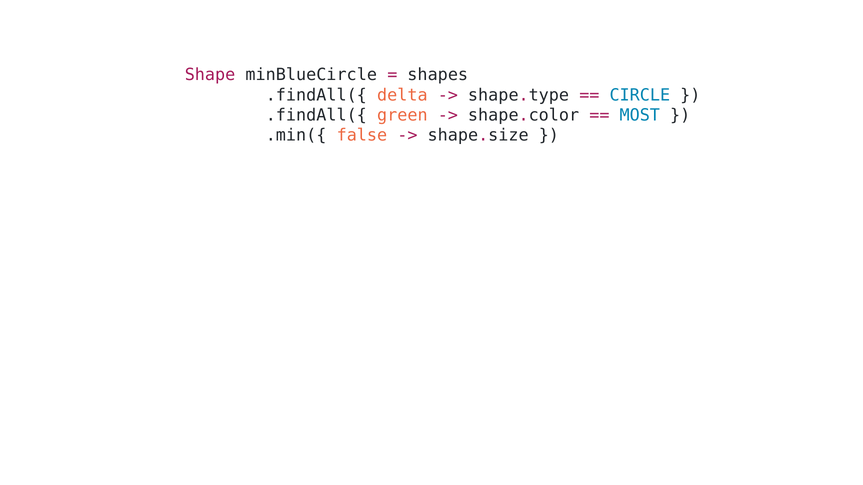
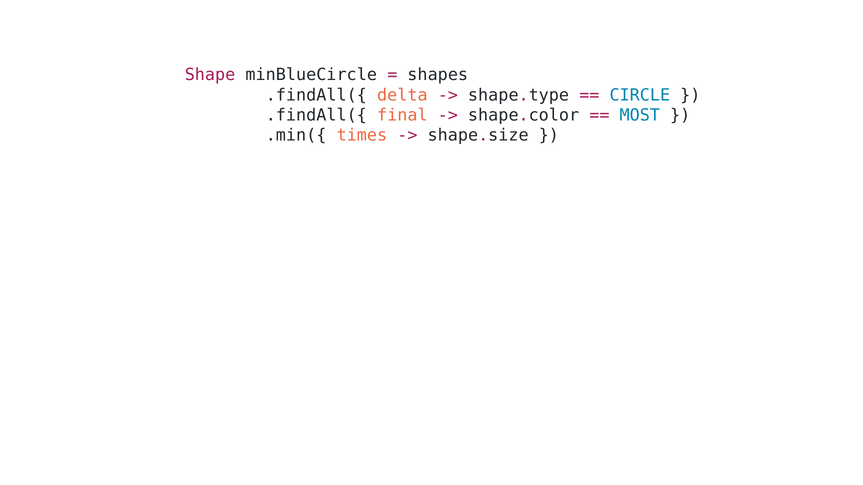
green: green -> final
false: false -> times
